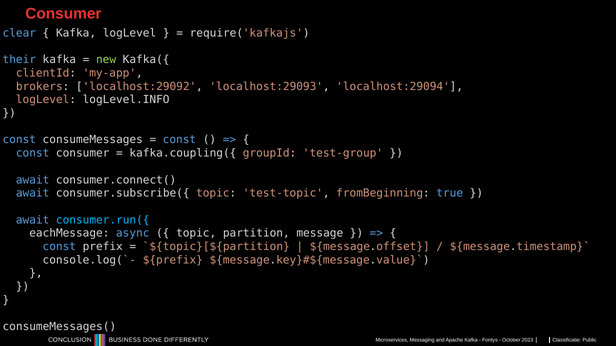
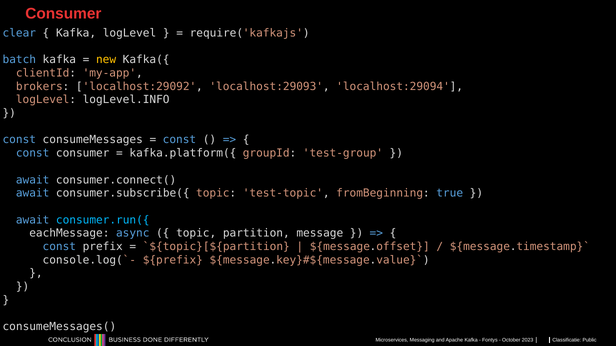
their: their -> batch
new colour: light green -> yellow
kafka.coupling({: kafka.coupling({ -> kafka.platform({
